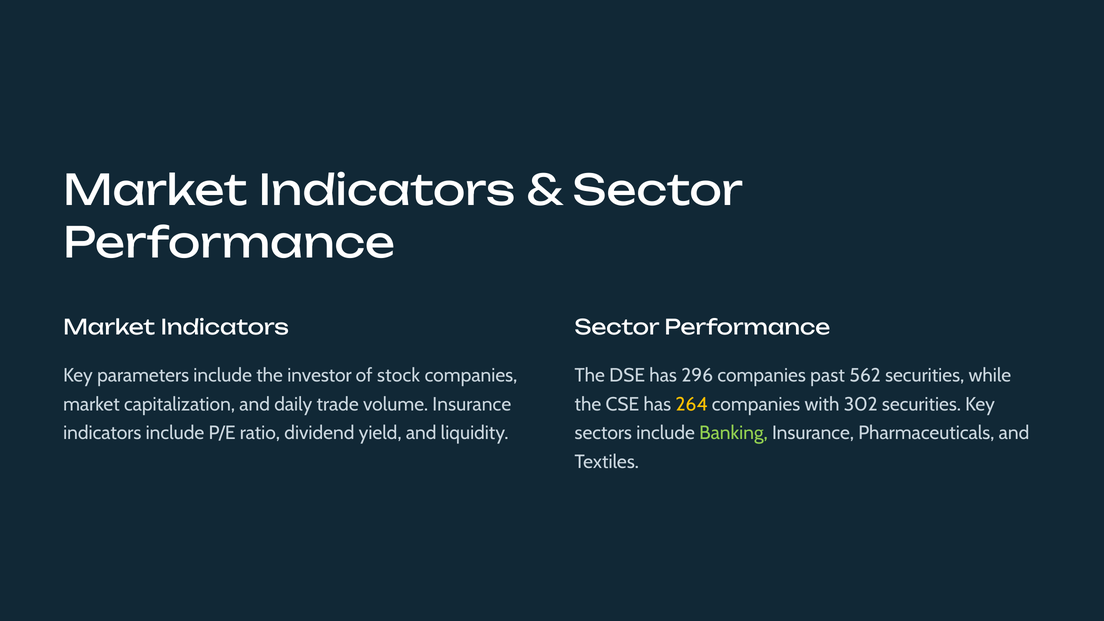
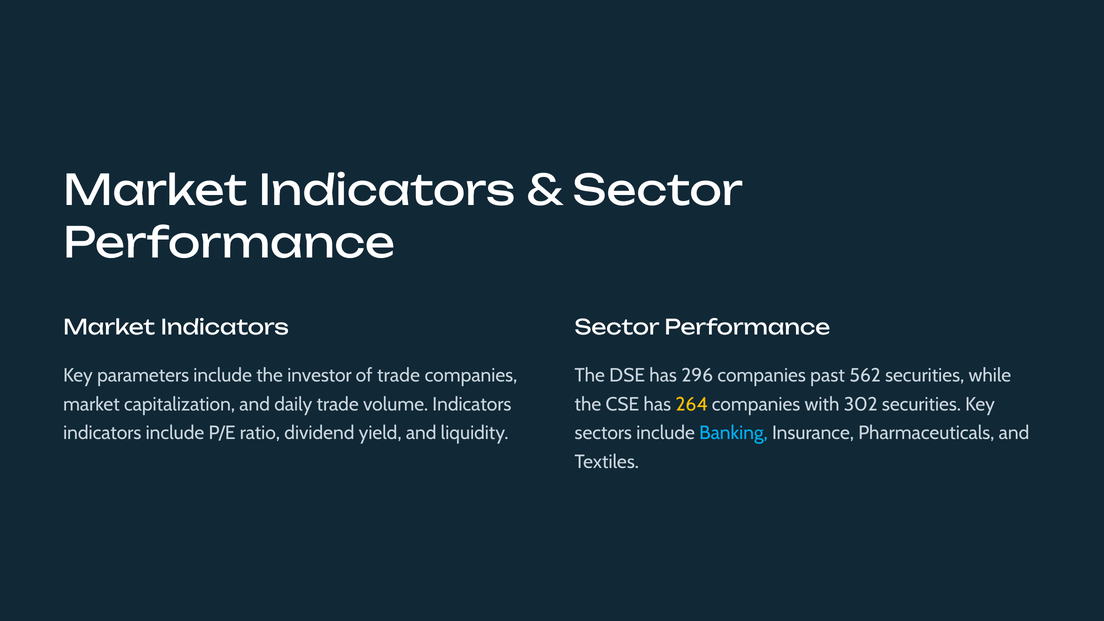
of stock: stock -> trade
volume Insurance: Insurance -> Indicators
Banking colour: light green -> light blue
